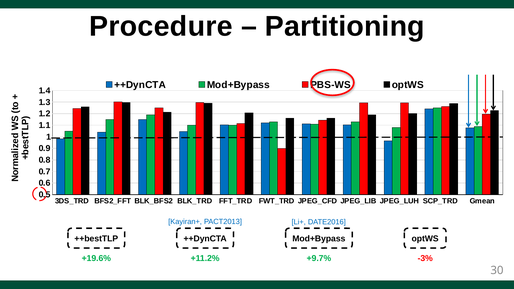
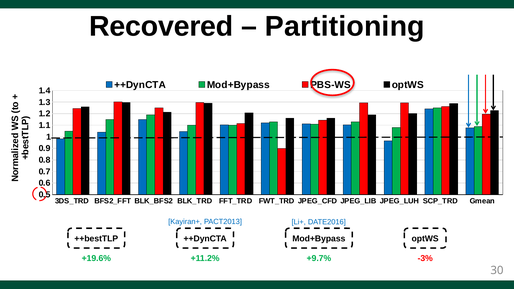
Procedure: Procedure -> Recovered
